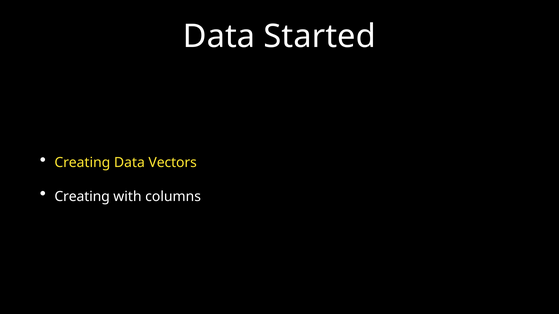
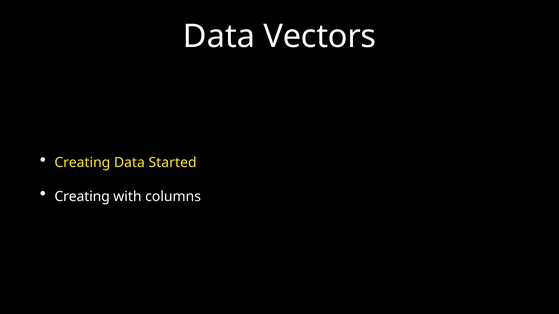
Started: Started -> Vectors
Vectors: Vectors -> Started
